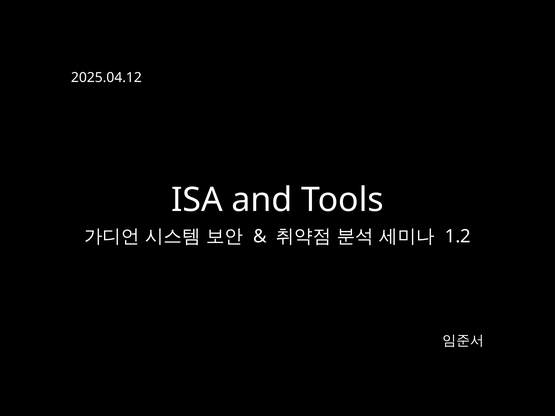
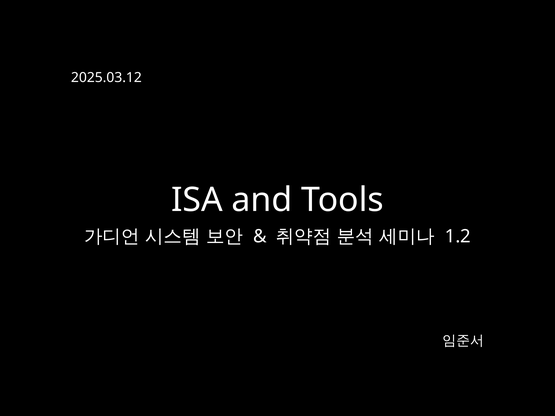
2025.04.12: 2025.04.12 -> 2025.03.12
